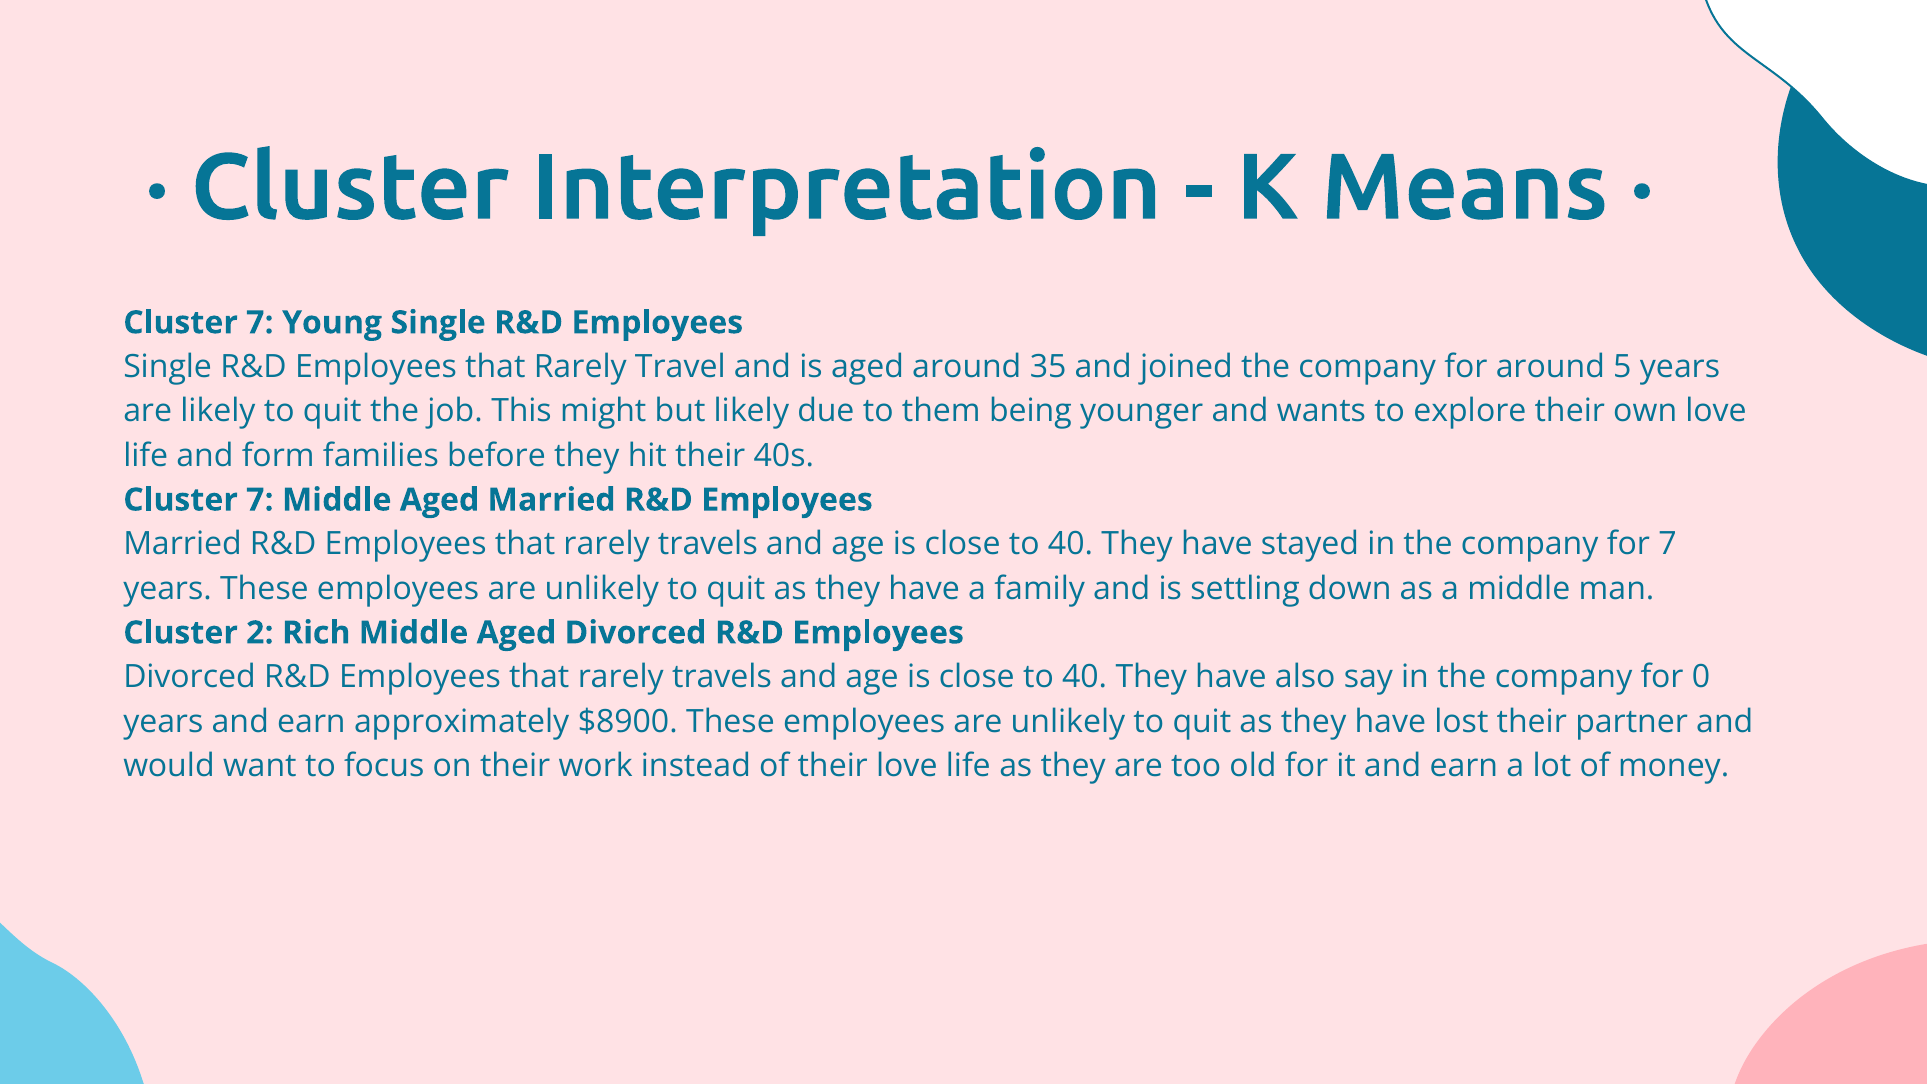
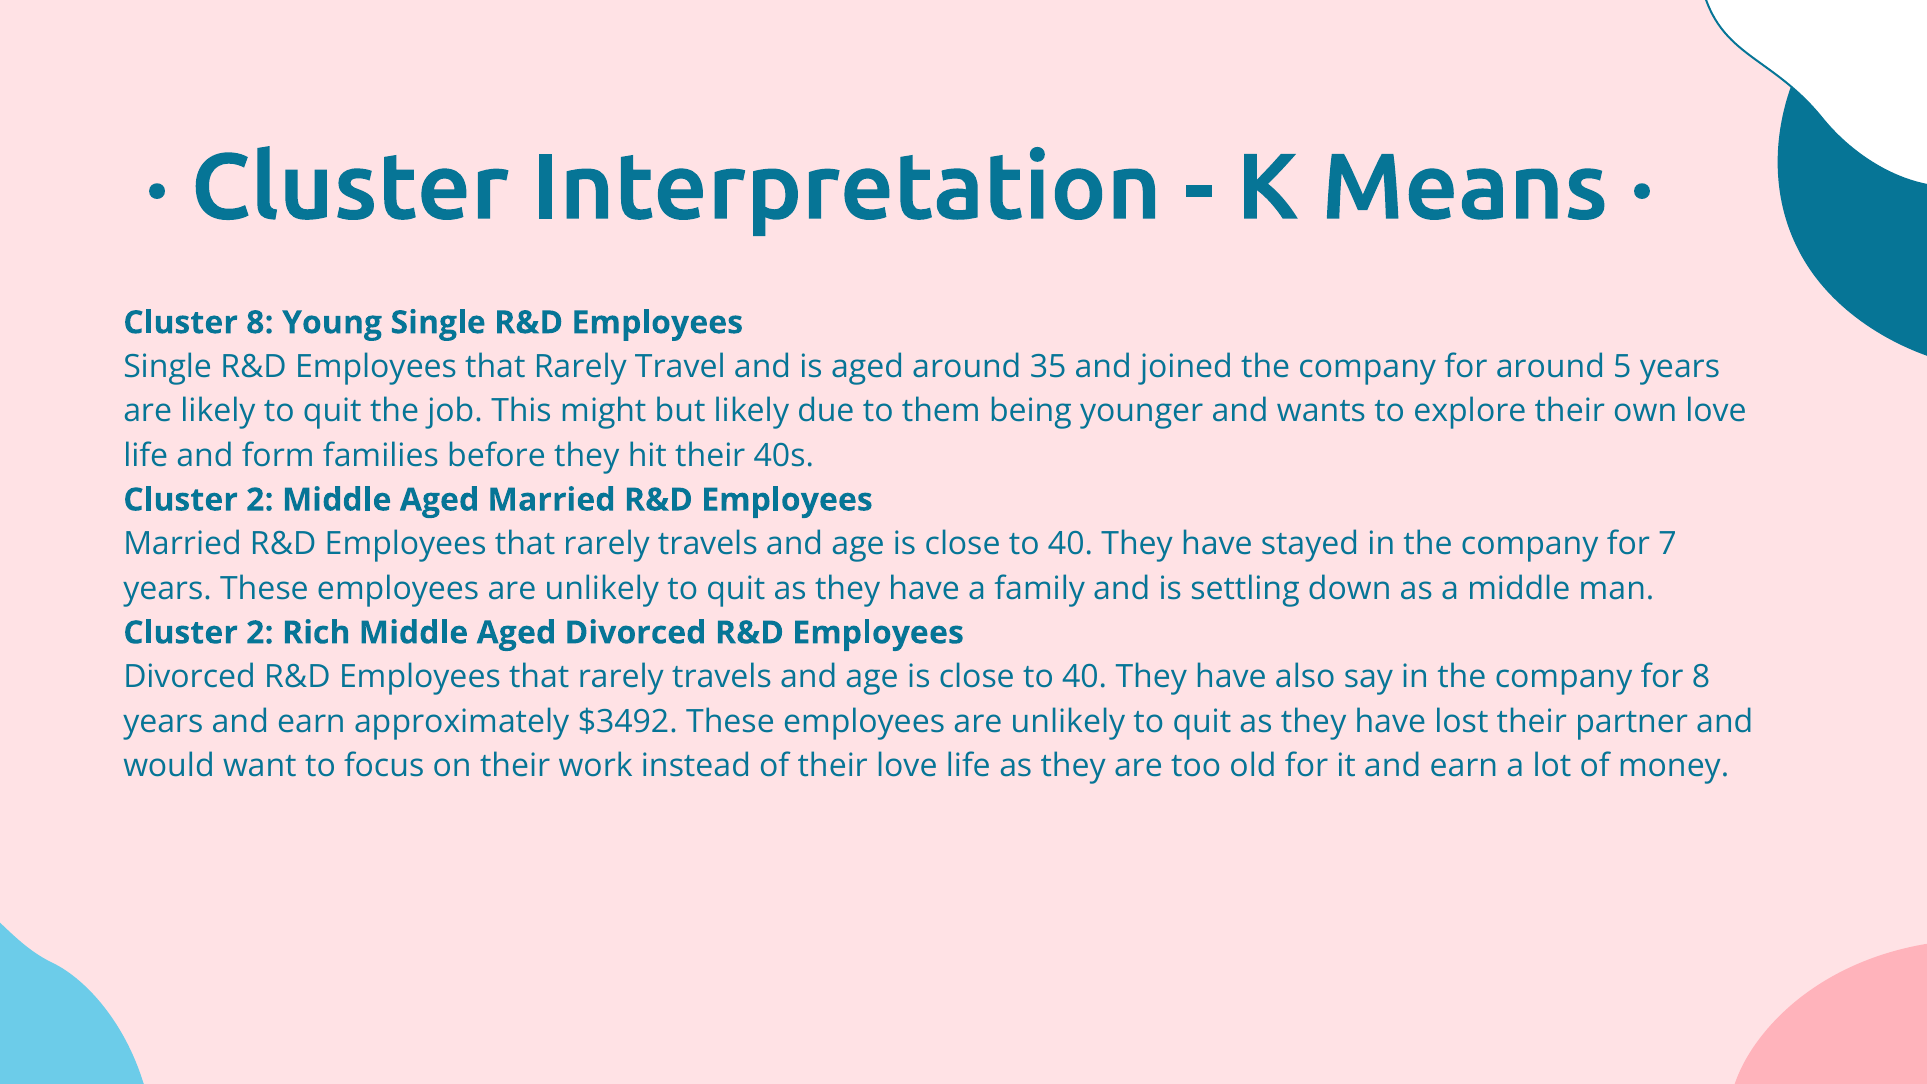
7 at (260, 323): 7 -> 8
7 at (260, 500): 7 -> 2
for 0: 0 -> 8
$8900: $8900 -> $3492
